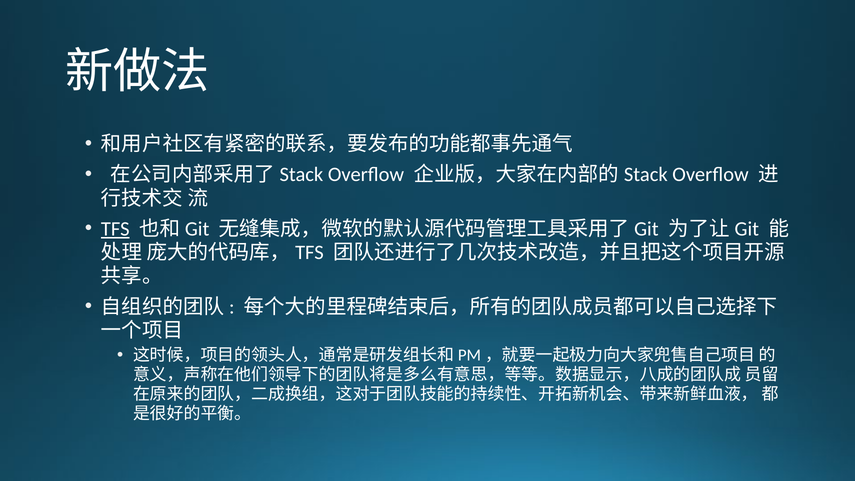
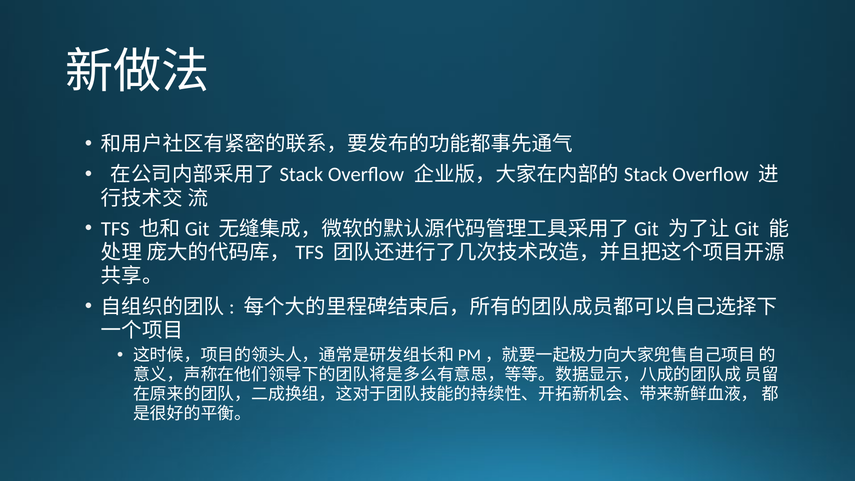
TFS underline: present -> none
